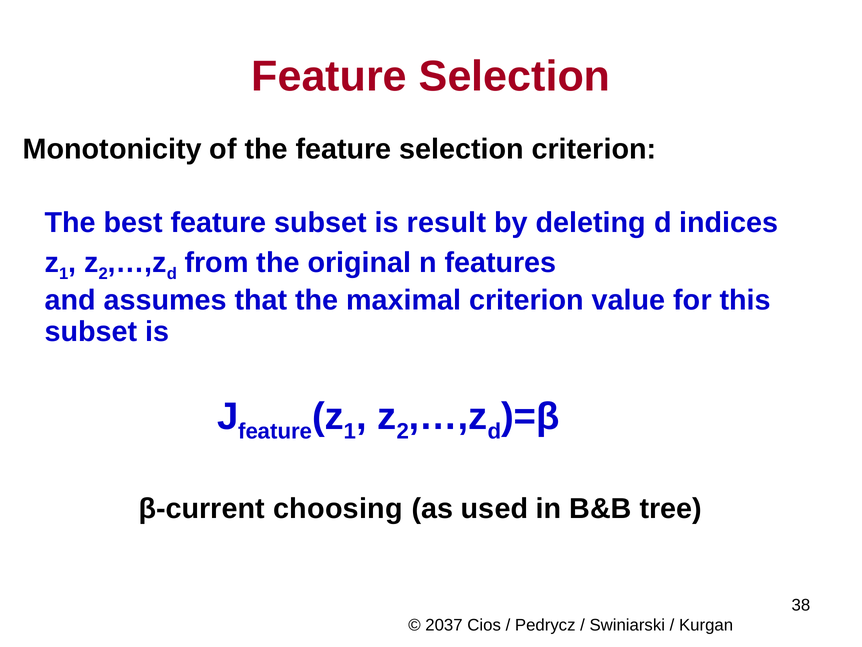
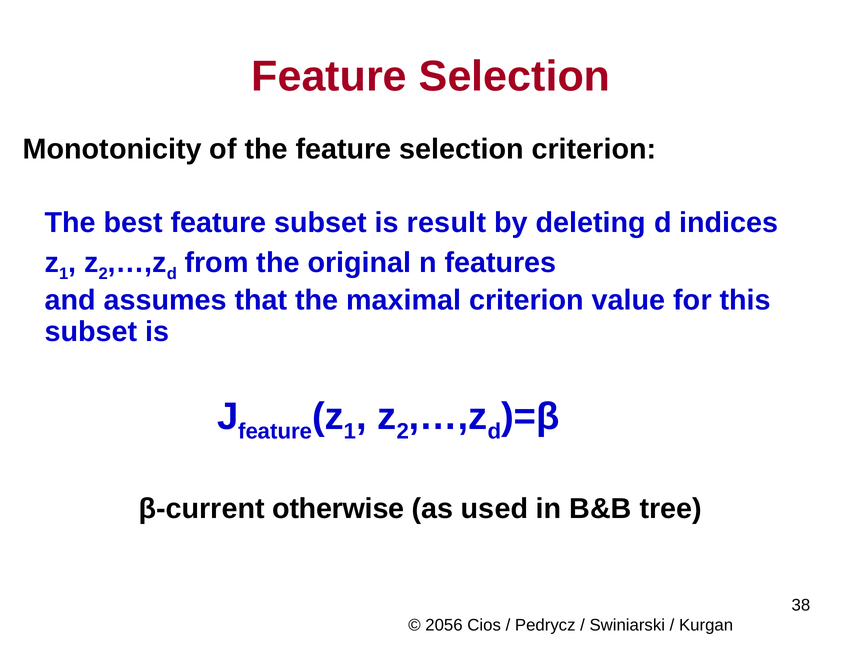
choosing: choosing -> otherwise
2037: 2037 -> 2056
